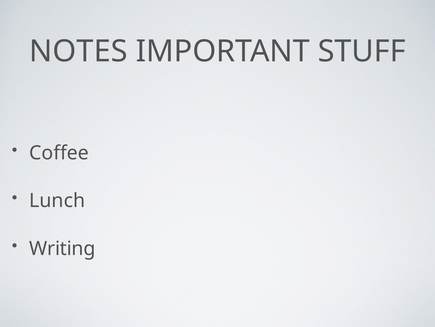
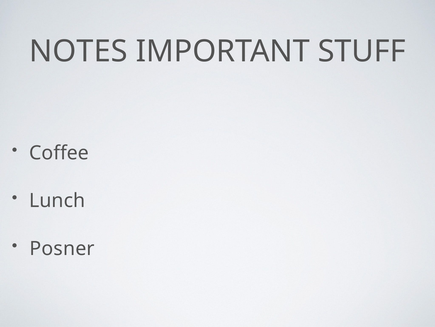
Writing: Writing -> Posner
